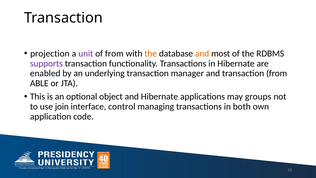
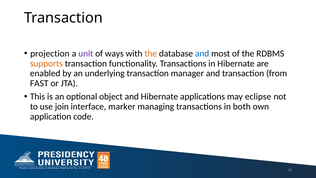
of from: from -> ways
and at (202, 53) colour: orange -> blue
supports colour: purple -> orange
ABLE: ABLE -> FAST
groups: groups -> eclipse
control: control -> marker
